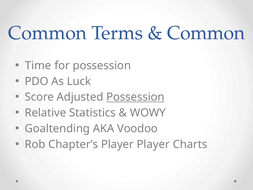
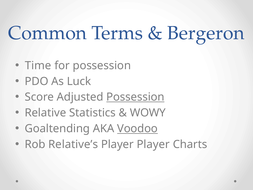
Common at (206, 33): Common -> Bergeron
Voodoo underline: none -> present
Chapter’s: Chapter’s -> Relative’s
